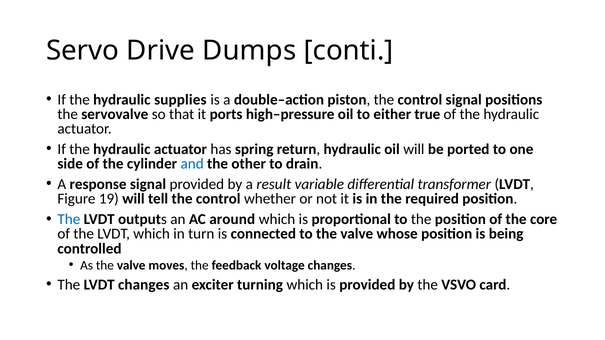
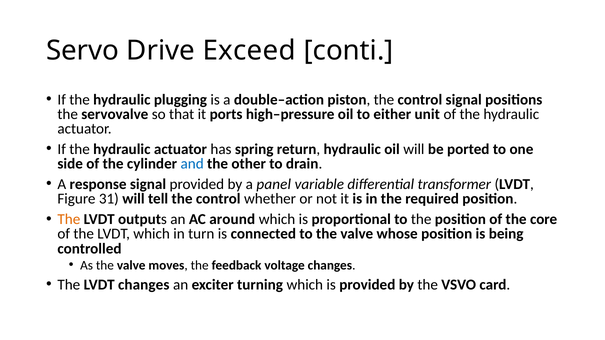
Dumps: Dumps -> Exceed
supplies: supplies -> plugging
true: true -> unit
result: result -> panel
19: 19 -> 31
The at (69, 220) colour: blue -> orange
